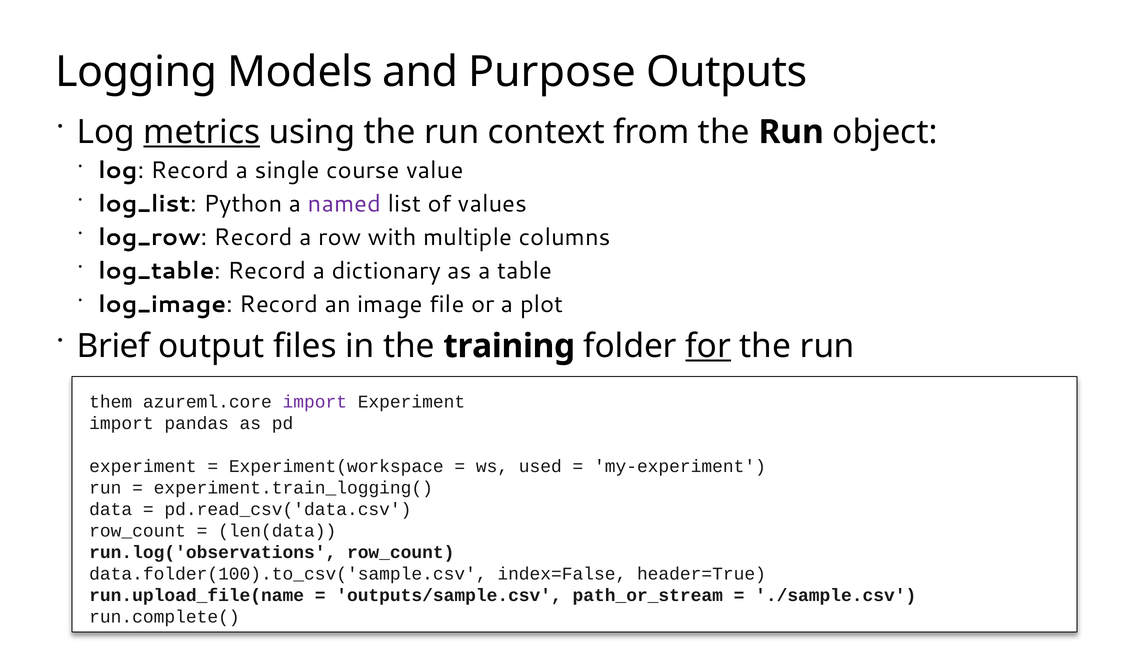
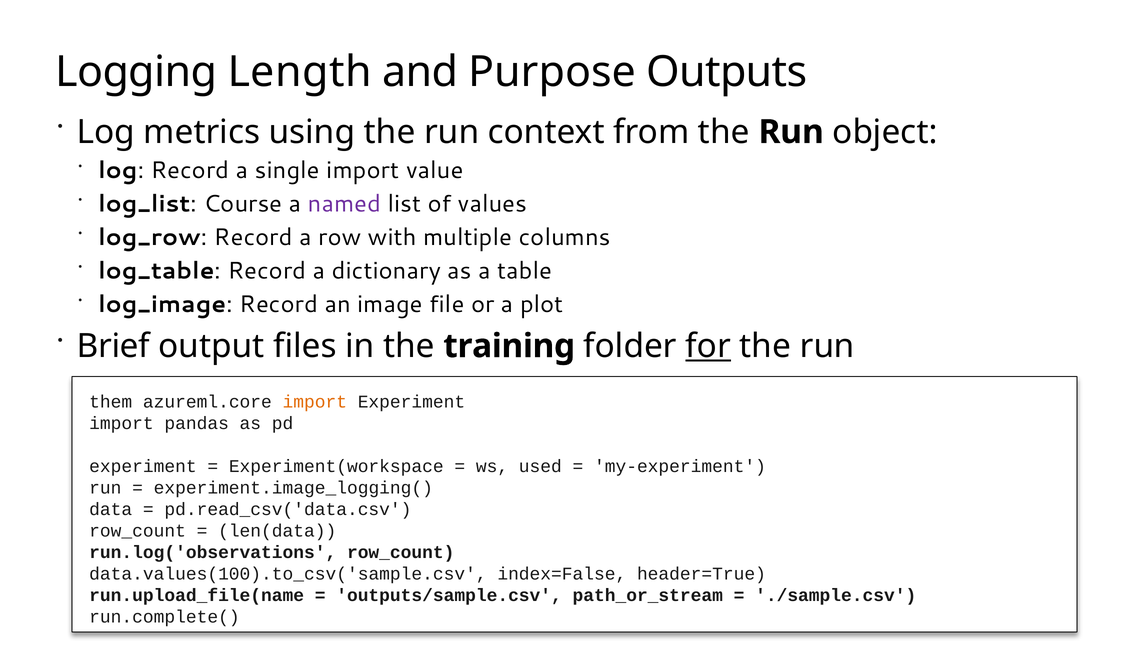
Models: Models -> Length
metrics underline: present -> none
single course: course -> import
Python: Python -> Course
import at (315, 402) colour: purple -> orange
experiment.train_logging(: experiment.train_logging( -> experiment.image_logging(
data.folder(100).to_csv('sample.csv: data.folder(100).to_csv('sample.csv -> data.values(100).to_csv('sample.csv
